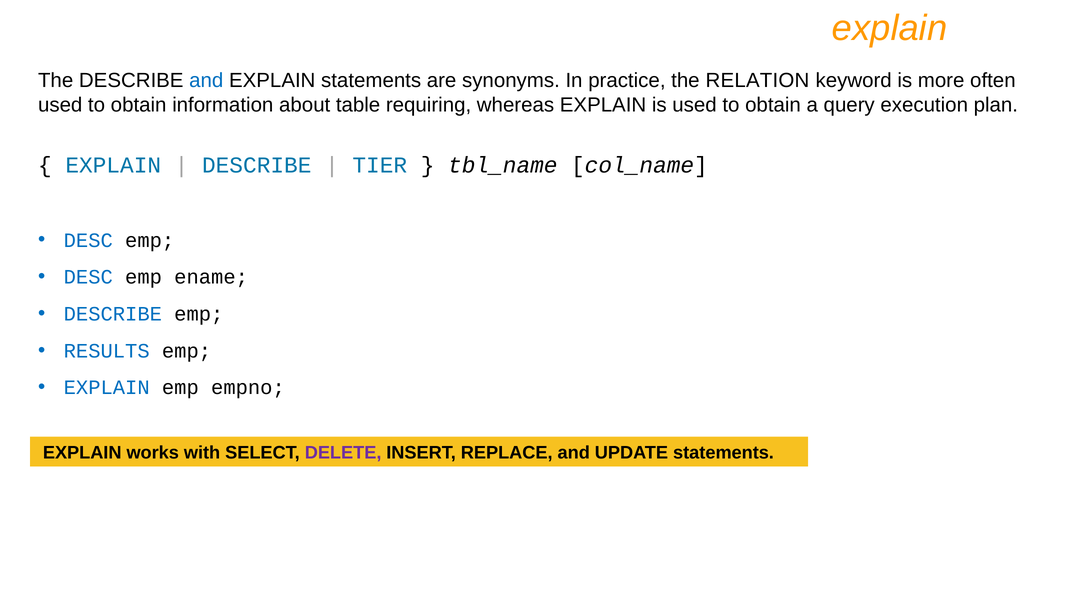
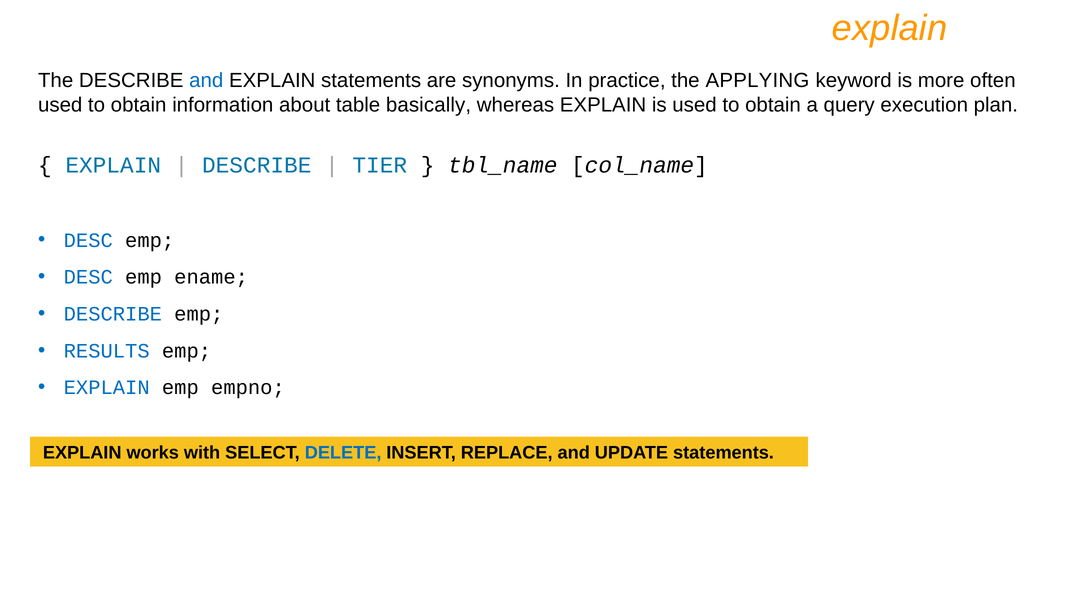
RELATION: RELATION -> APPLYING
requiring: requiring -> basically
DELETE colour: purple -> blue
